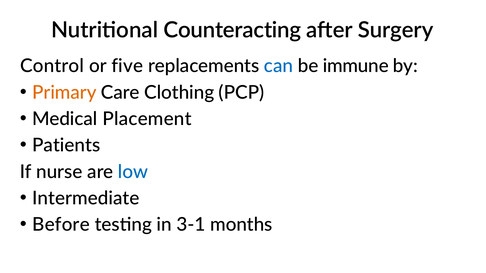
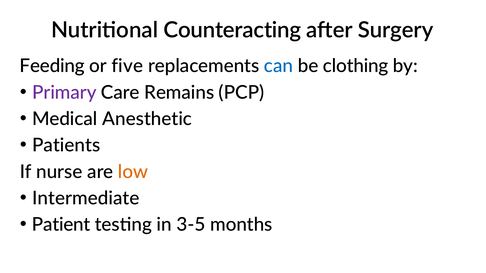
Control: Control -> Feeding
immune: immune -> clothing
Primary colour: orange -> purple
Clothing: Clothing -> Remains
Placement: Placement -> Anesthetic
low colour: blue -> orange
Before: Before -> Patient
3-1: 3-1 -> 3-5
